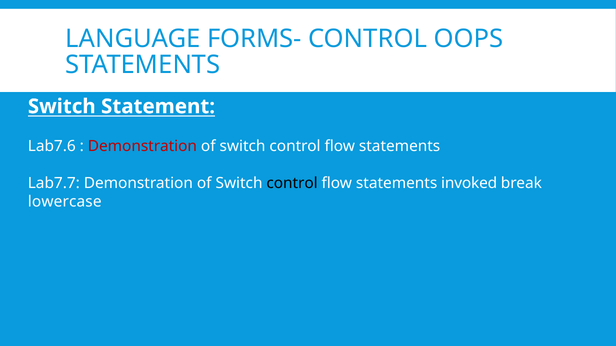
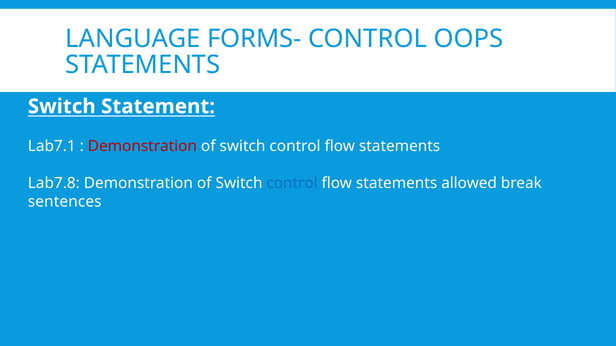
Lab7.6: Lab7.6 -> Lab7.1
Lab7.7: Lab7.7 -> Lab7.8
control at (292, 183) colour: black -> blue
invoked: invoked -> allowed
lowercase: lowercase -> sentences
